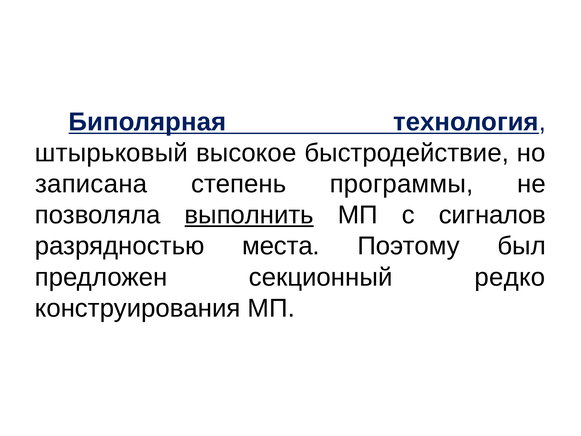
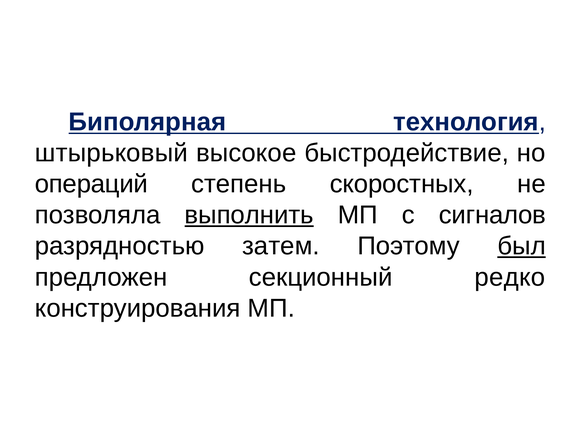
записана: записана -> операций
программы: программы -> скоростных
места: места -> затем
был underline: none -> present
